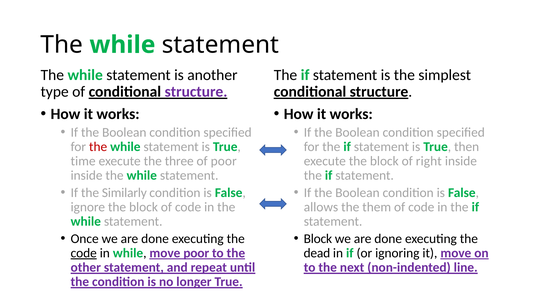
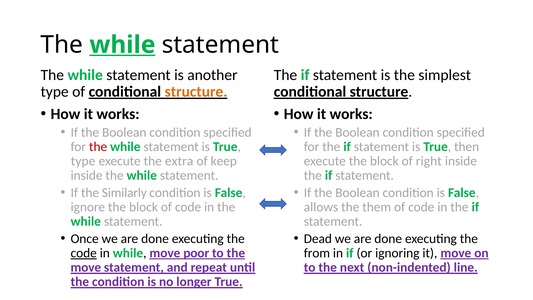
while at (122, 45) underline: none -> present
structure at (196, 92) colour: purple -> orange
time at (83, 161): time -> type
three: three -> extra
of poor: poor -> keep
Block at (318, 239): Block -> Dead
dead: dead -> from
other at (86, 267): other -> move
